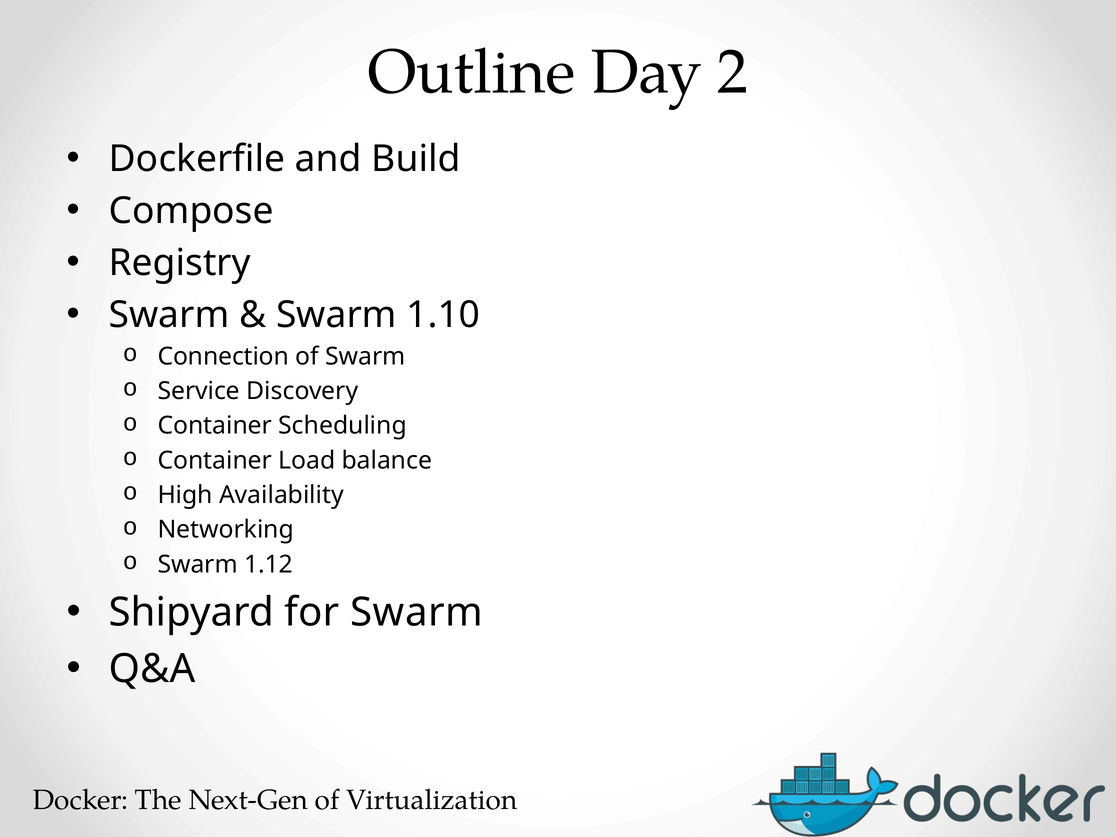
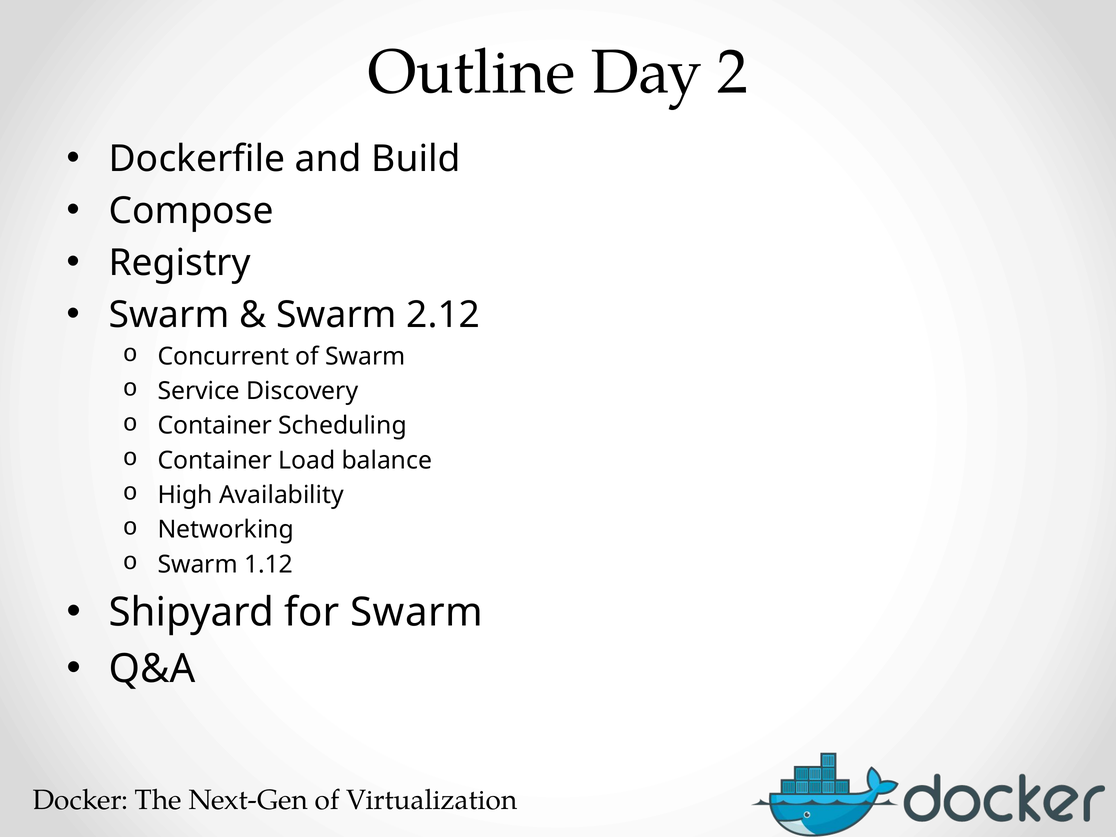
1.10: 1.10 -> 2.12
Connection: Connection -> Concurrent
